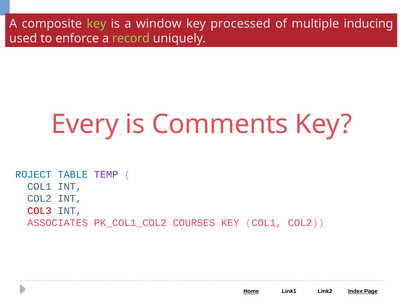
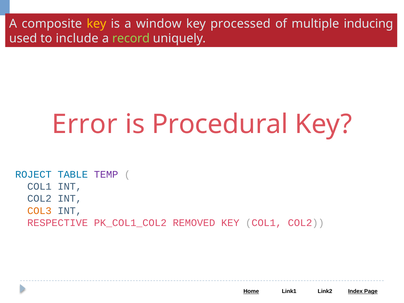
key at (96, 24) colour: light green -> yellow
enforce: enforce -> include
Every: Every -> Error
Comments: Comments -> Procedural
COL3 colour: red -> orange
ASSOCIATES: ASSOCIATES -> RESPECTIVE
COURSES: COURSES -> REMOVED
